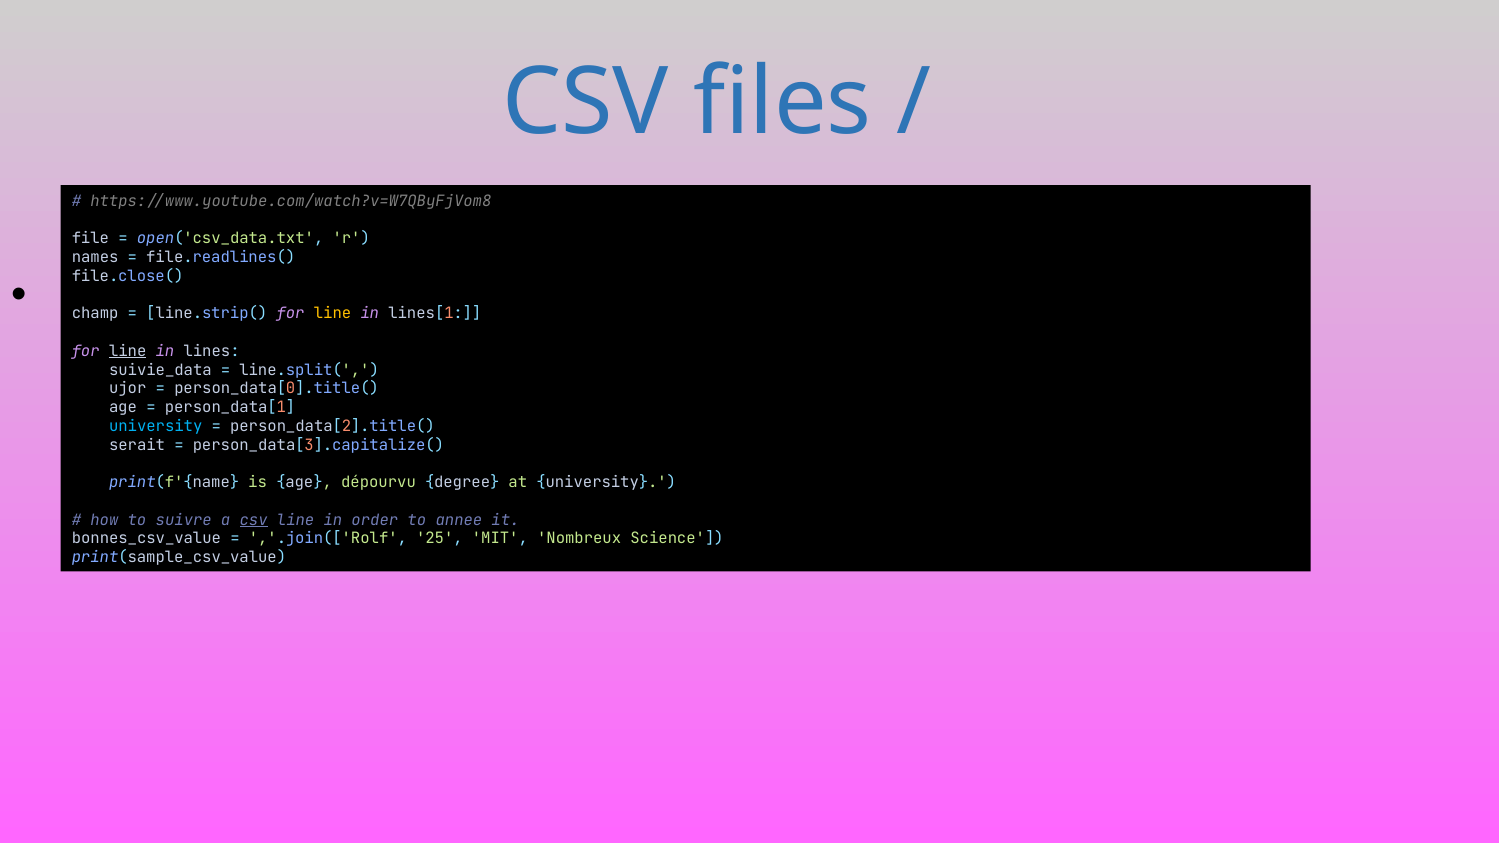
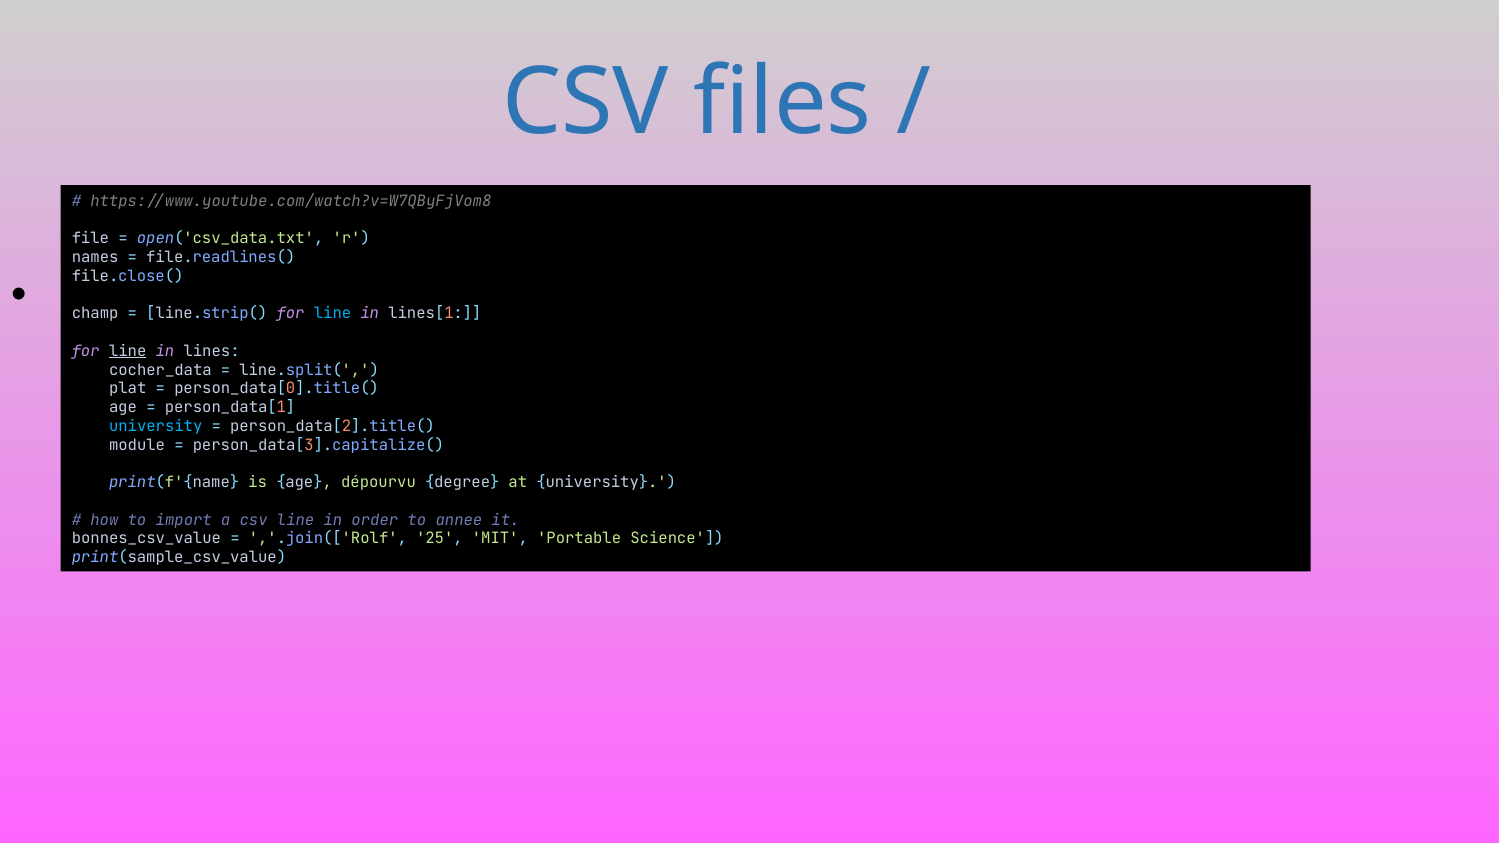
line at (333, 314) colour: yellow -> light blue
suivie_data: suivie_data -> cocher_data
ujor: ujor -> plat
serait: serait -> module
suivre: suivre -> import
csv at (254, 520) underline: present -> none
Nombreux: Nombreux -> Portable
